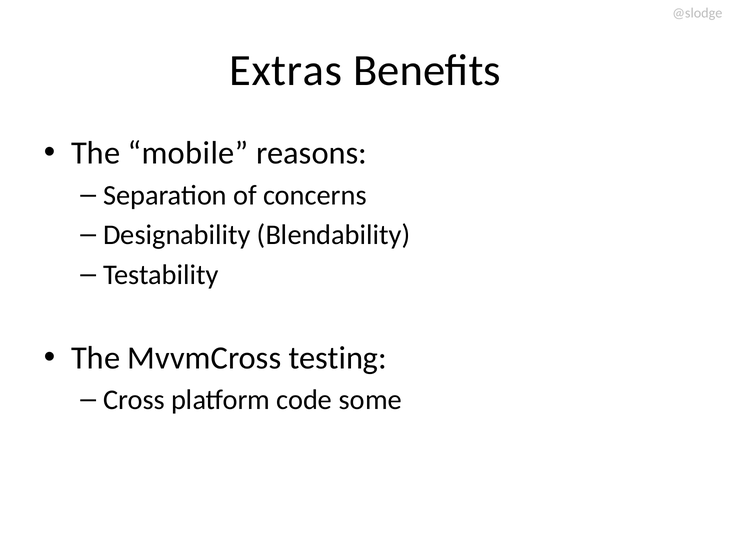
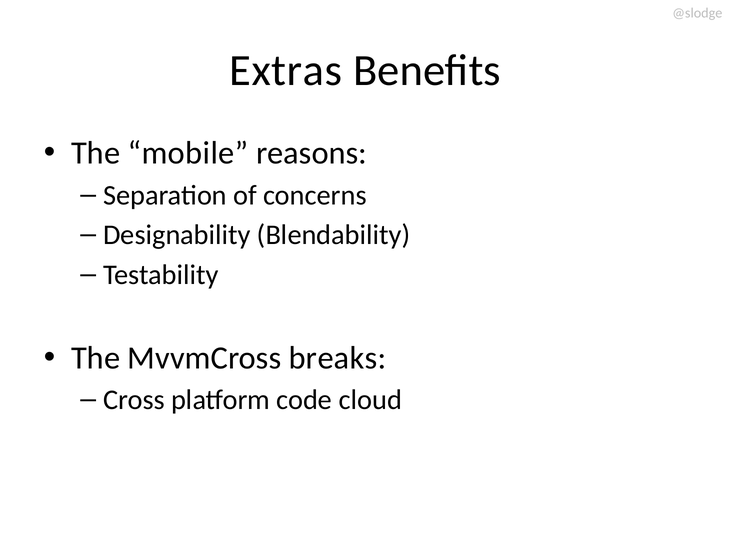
testing: testing -> breaks
some: some -> cloud
